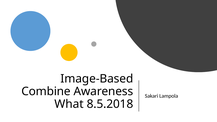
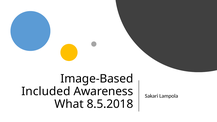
Combine: Combine -> Included
